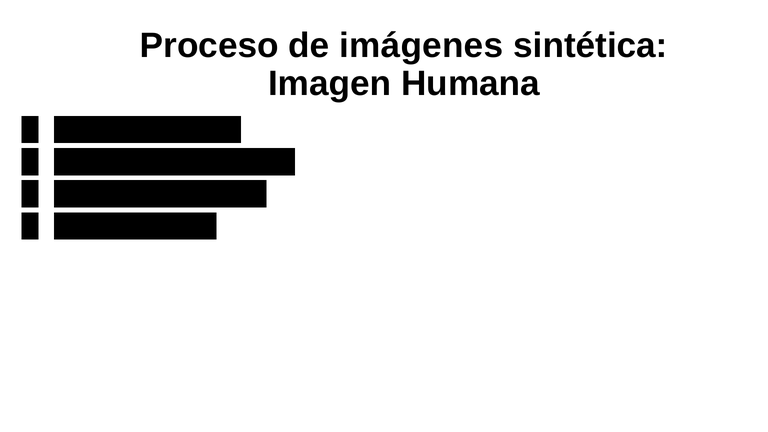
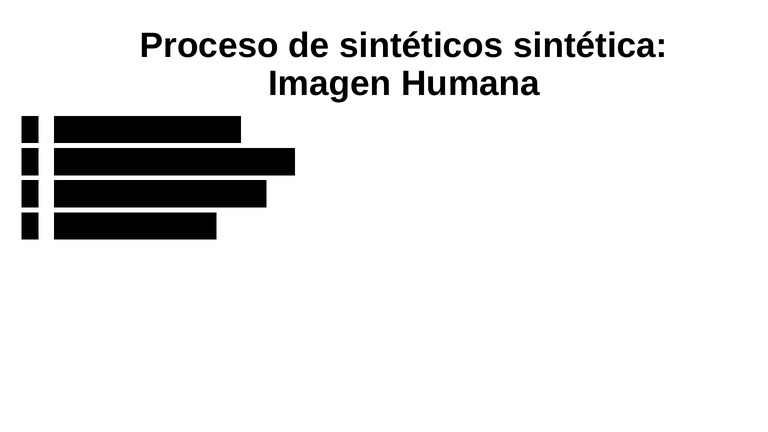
imágenes: imágenes -> sintéticos
